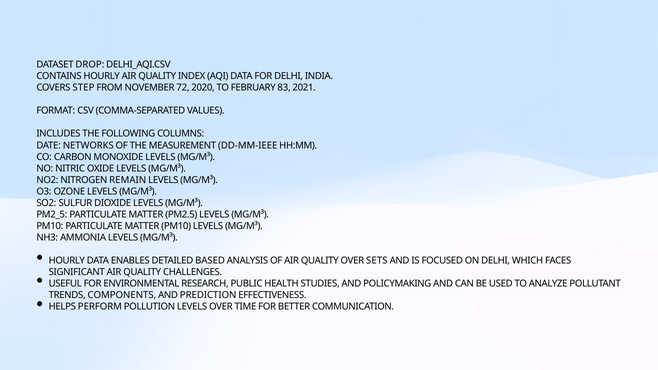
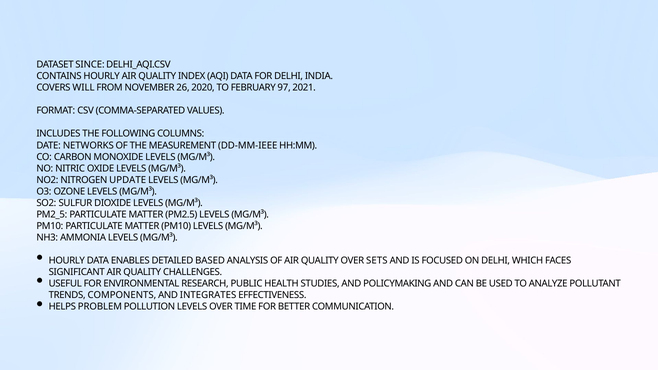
DROP: DROP -> SINCE
STEP: STEP -> WILL
72: 72 -> 26
83: 83 -> 97
REMAIN: REMAIN -> UPDATE
PREDICTION: PREDICTION -> INTEGRATES
PERFORM: PERFORM -> PROBLEM
